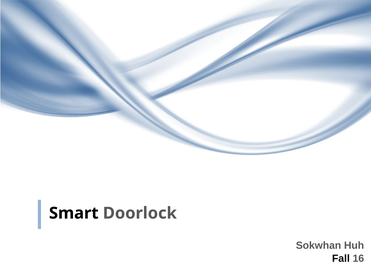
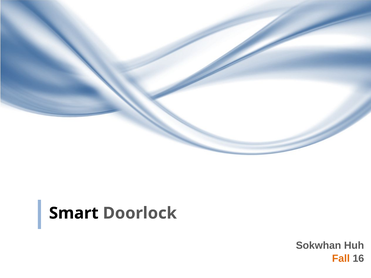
Fall colour: black -> orange
